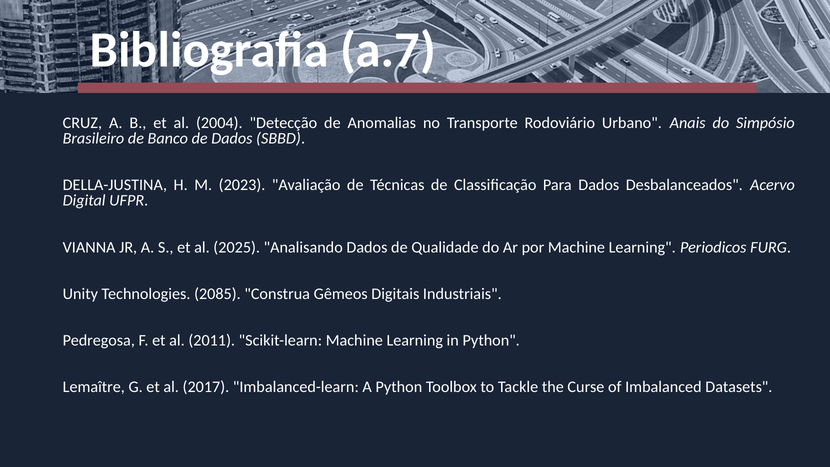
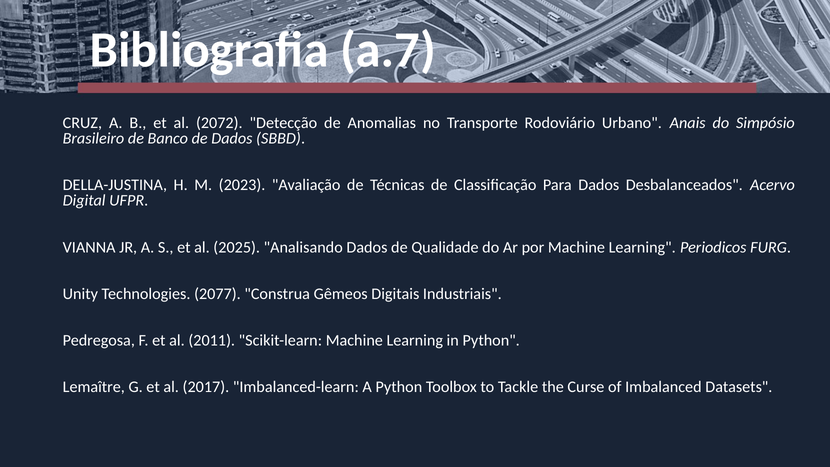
2004: 2004 -> 2072
2085: 2085 -> 2077
